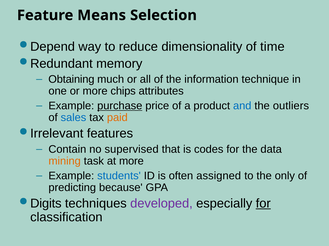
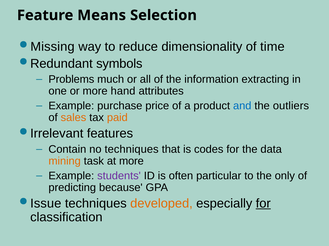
Depend: Depend -> Missing
memory: memory -> symbols
Obtaining: Obtaining -> Problems
technique: technique -> extracting
chips: chips -> hand
purchase underline: present -> none
sales colour: blue -> orange
no supervised: supervised -> techniques
students colour: blue -> purple
assigned: assigned -> particular
Digits: Digits -> Issue
developed colour: purple -> orange
